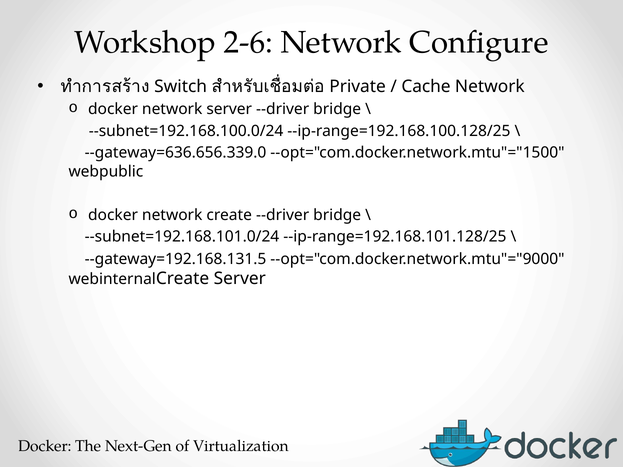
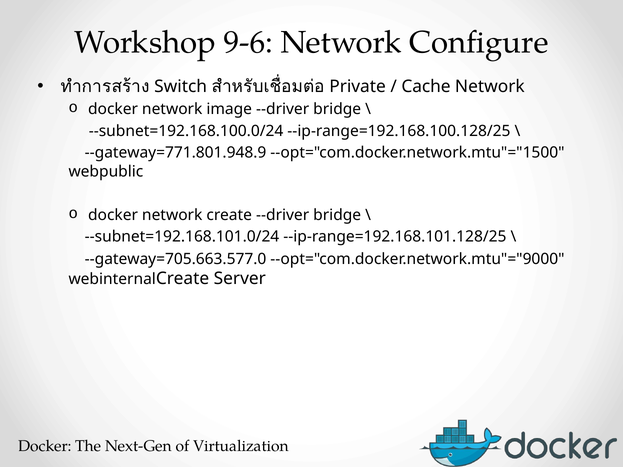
2-6: 2-6 -> 9-6
network server: server -> image
--gateway=636.656.339.0: --gateway=636.656.339.0 -> --gateway=771.801.948.9
--gateway=192.168.131.5: --gateway=192.168.131.5 -> --gateway=705.663.577.0
